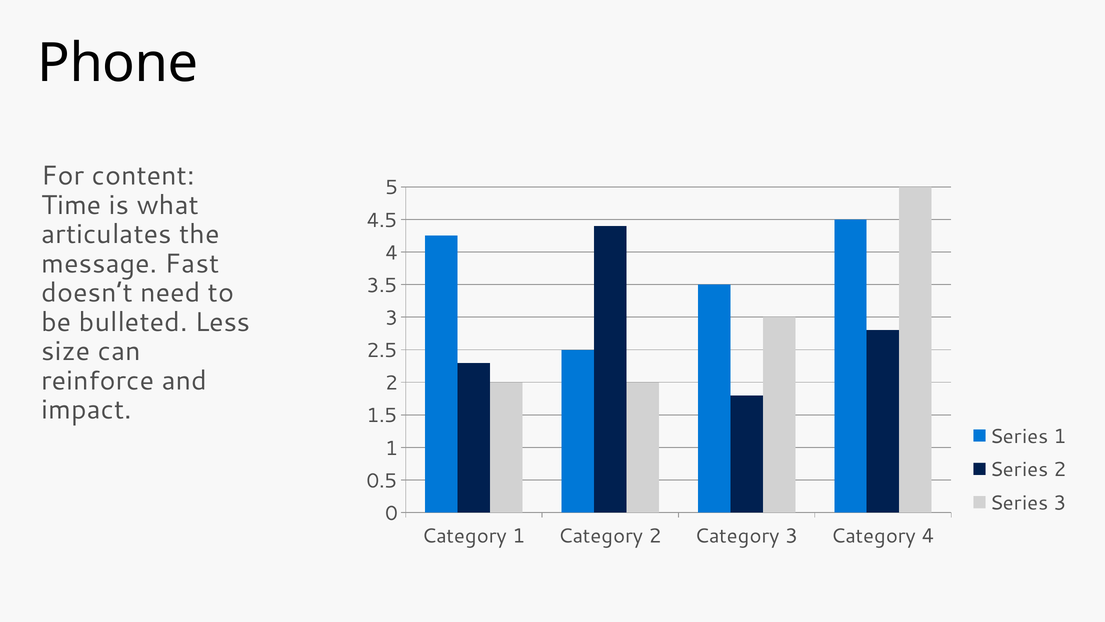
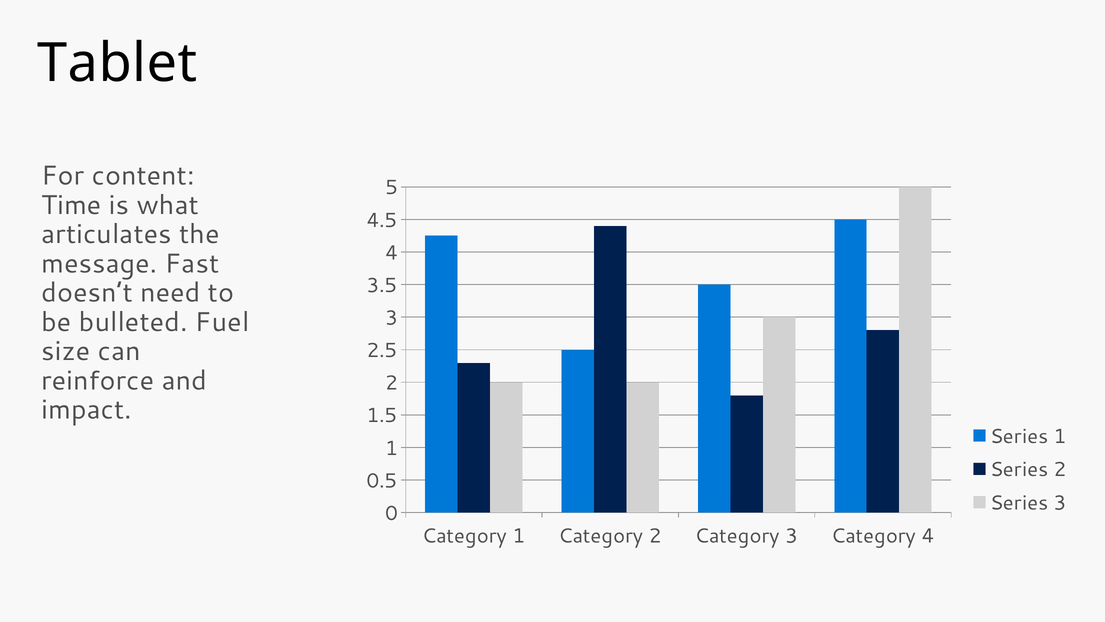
Phone: Phone -> Tablet
Less: Less -> Fuel
